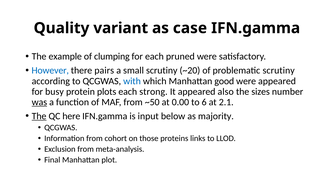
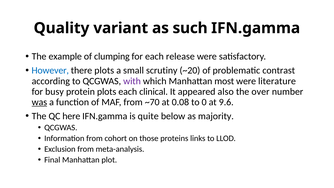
case: case -> such
pruned: pruned -> release
there pairs: pairs -> plots
problematic scrutiny: scrutiny -> contrast
with colour: blue -> purple
good: good -> most
were appeared: appeared -> literature
strong: strong -> clinical
sizes: sizes -> over
~50: ~50 -> ~70
0.00: 0.00 -> 0.08
6: 6 -> 0
2.1: 2.1 -> 9.6
The at (39, 116) underline: present -> none
input: input -> quite
